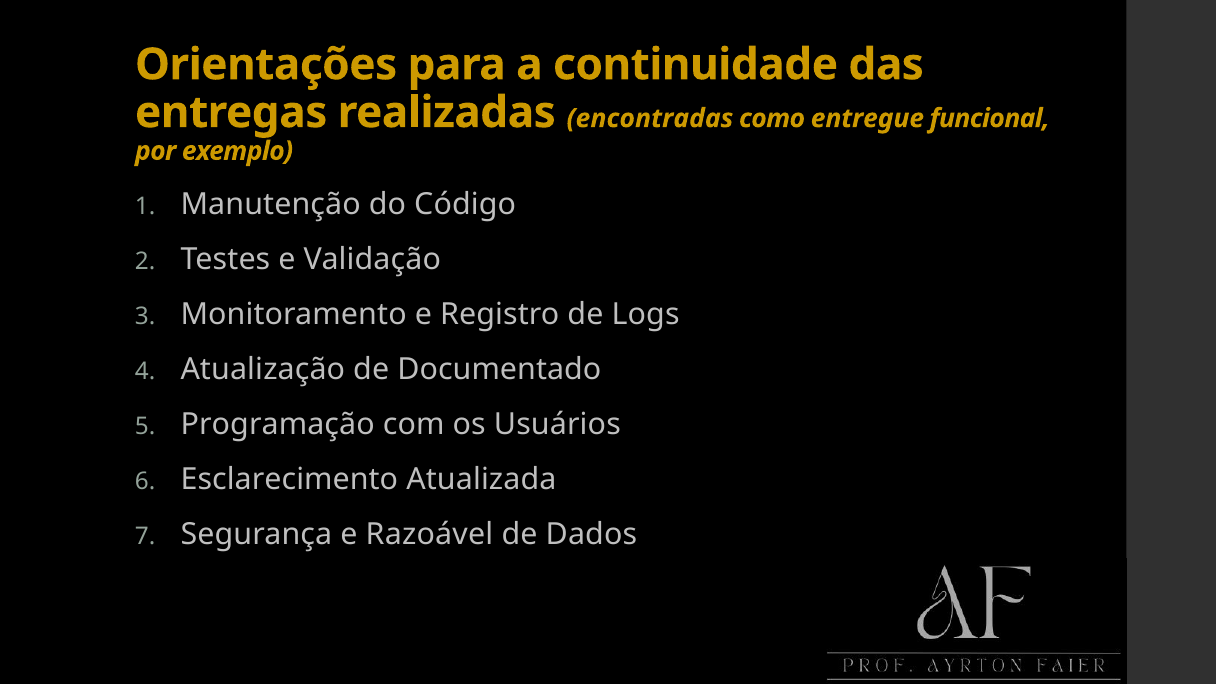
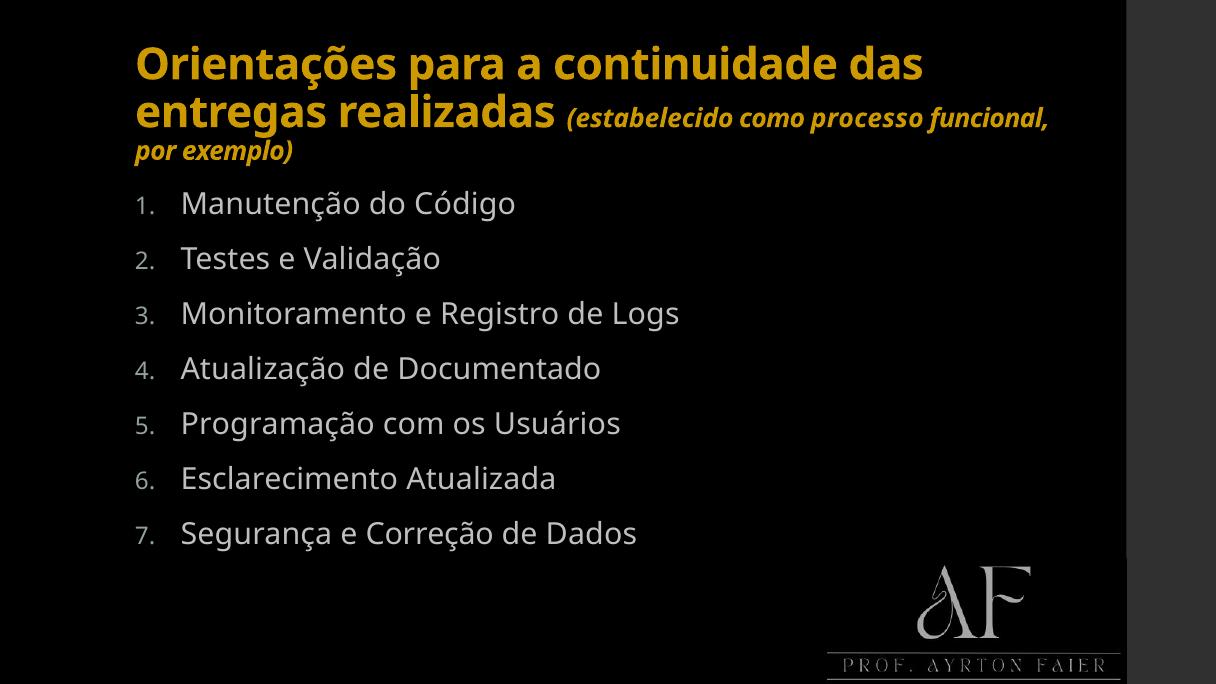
encontradas: encontradas -> estabelecido
entregue: entregue -> processo
Razoável: Razoável -> Correção
